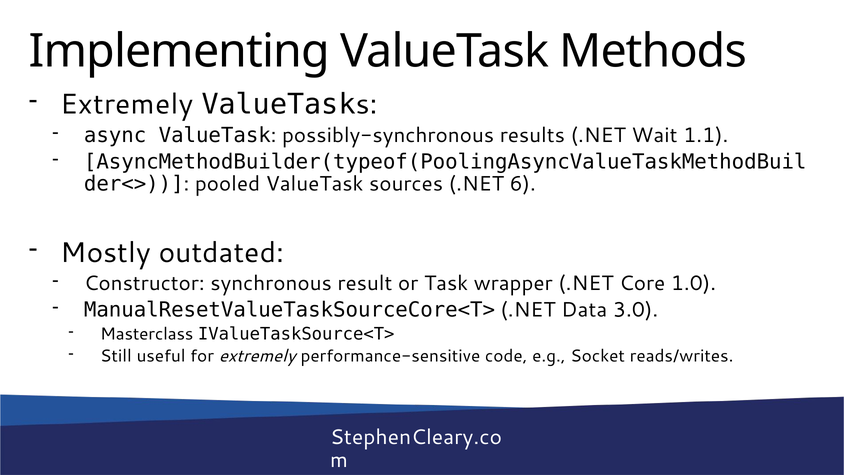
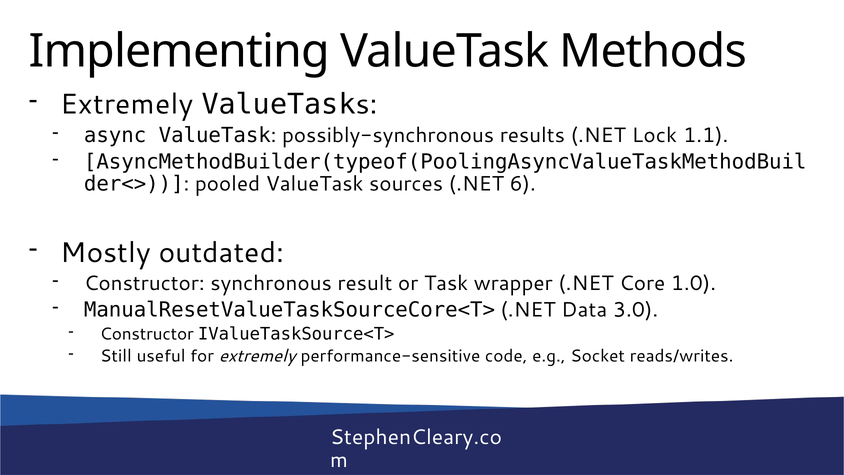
Wait: Wait -> Lock
Masterclass at (147, 334): Masterclass -> Constructor
